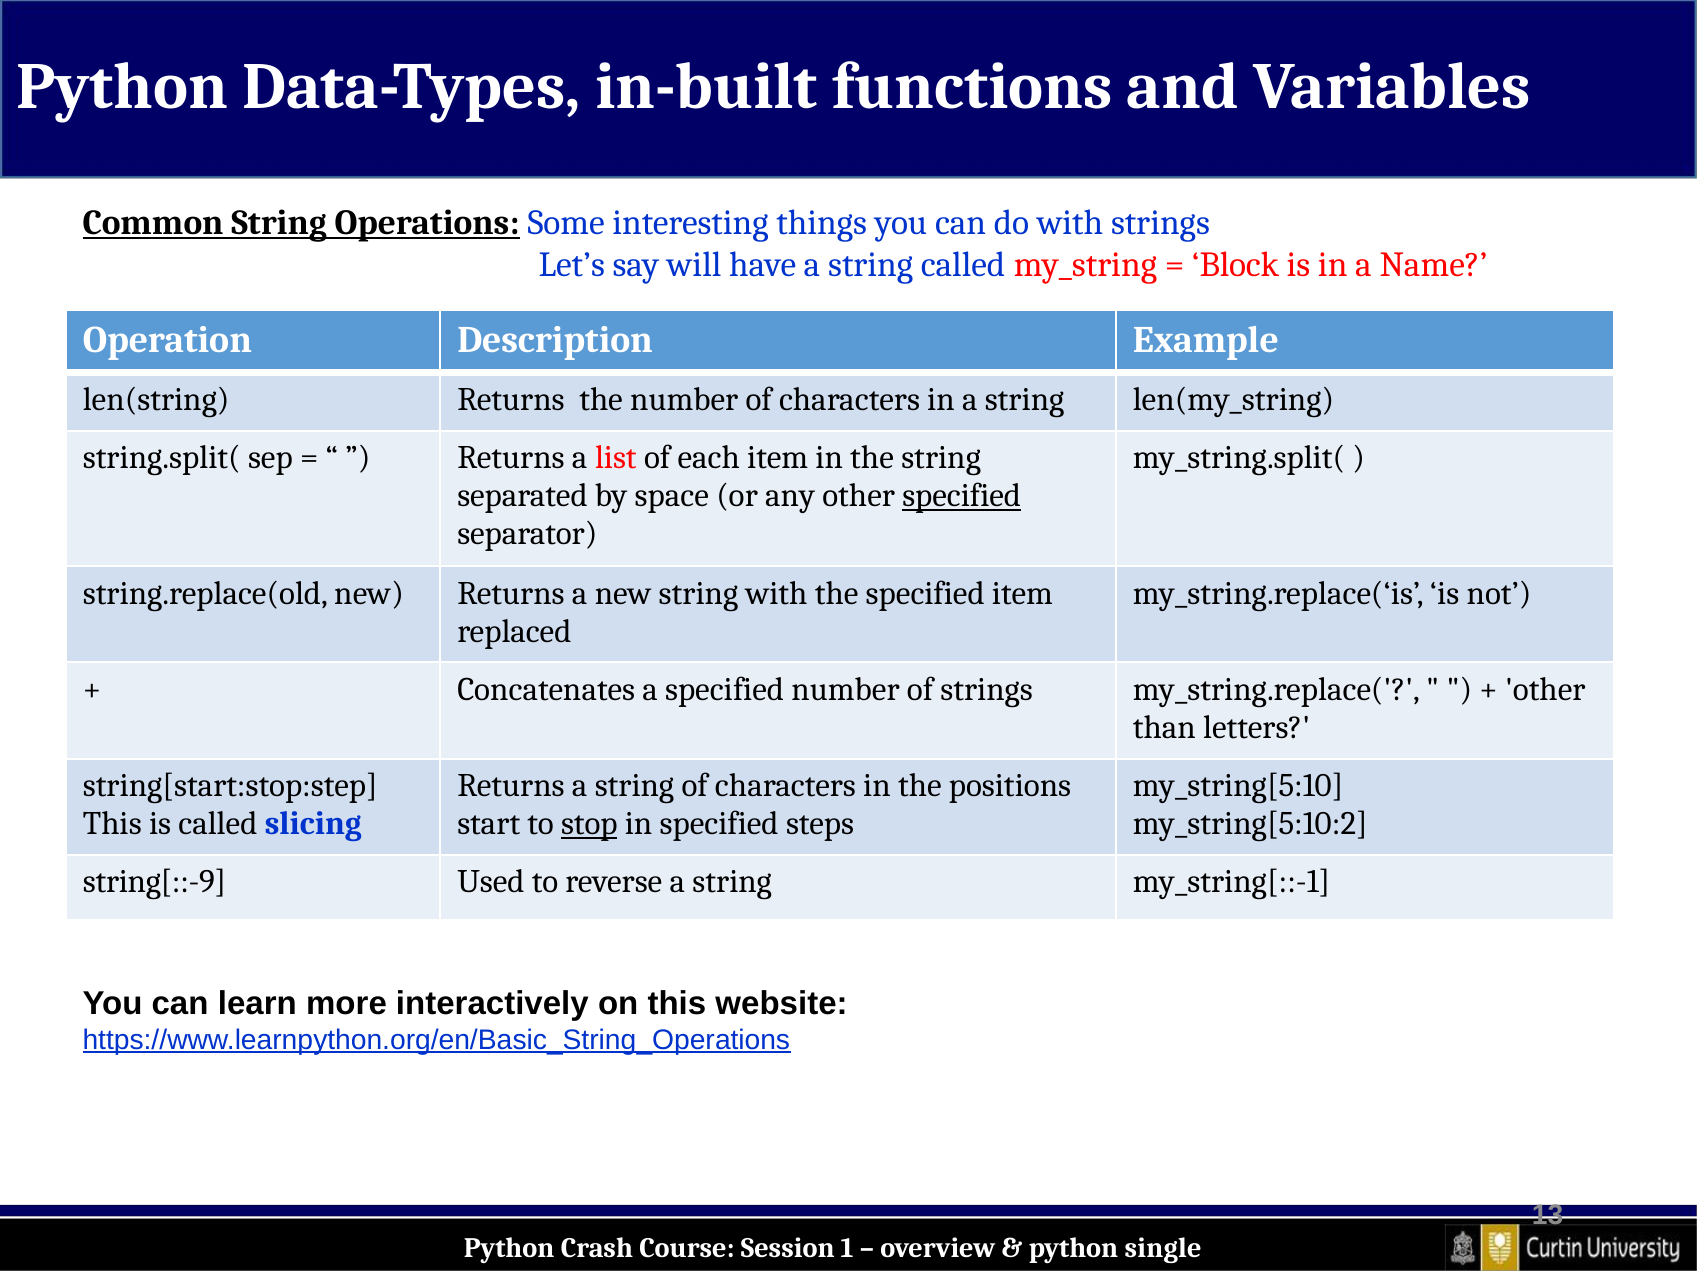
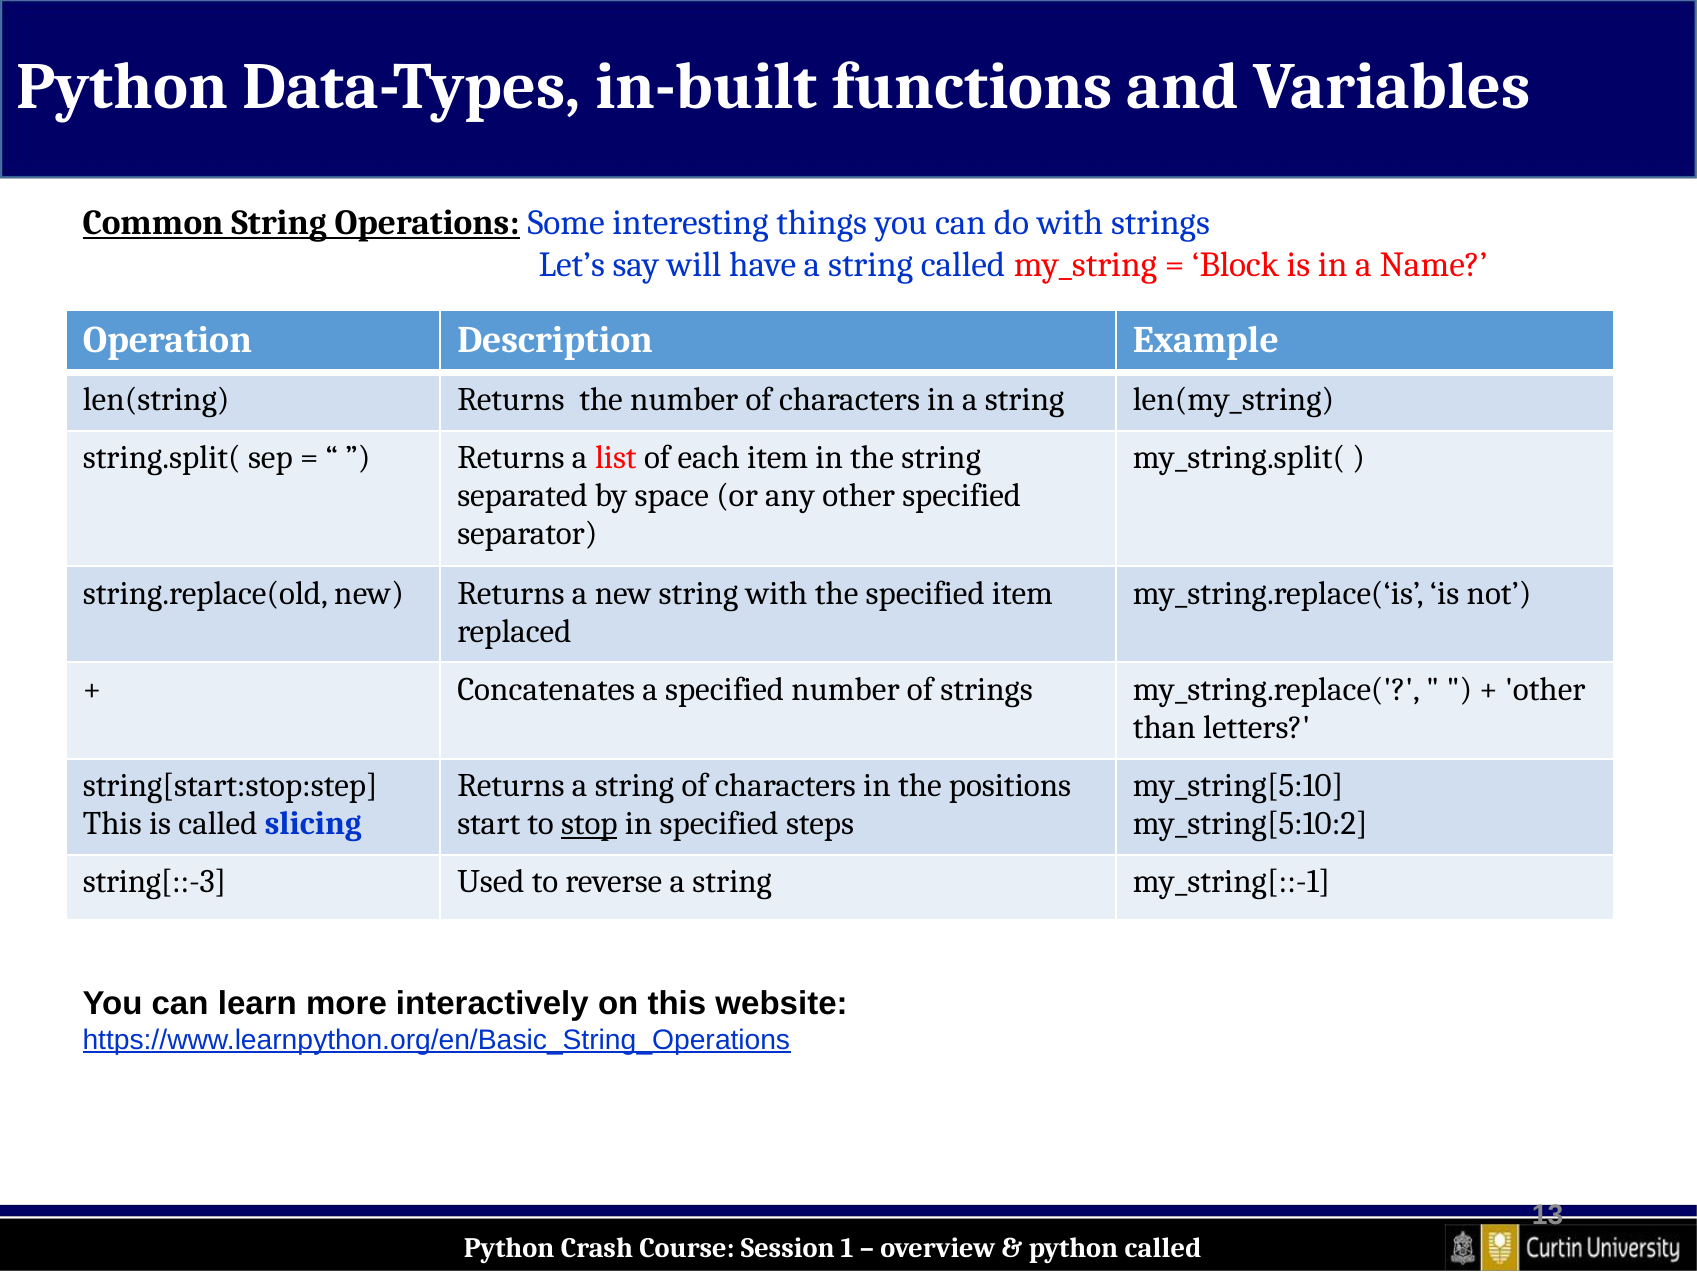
specified at (962, 496) underline: present -> none
string[::-9: string[::-9 -> string[::-3
python single: single -> called
